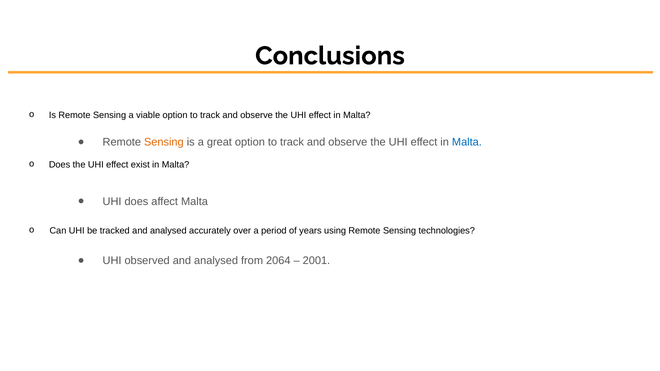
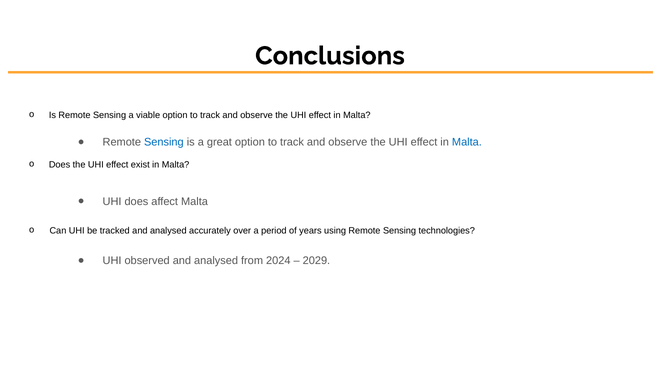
Sensing at (164, 142) colour: orange -> blue
2064: 2064 -> 2024
2001: 2001 -> 2029
